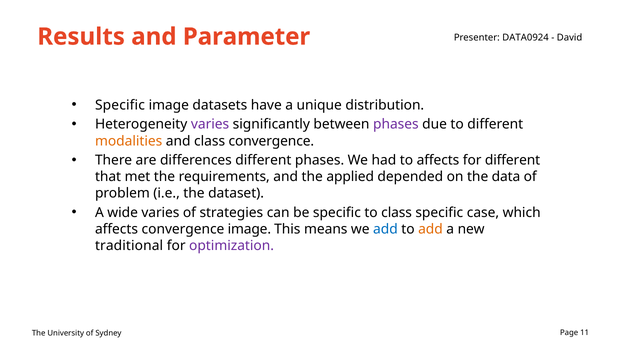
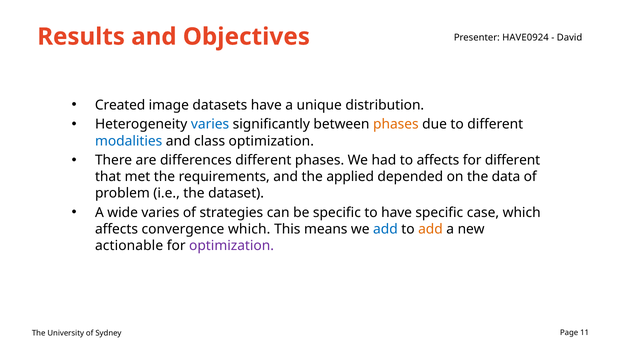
Parameter: Parameter -> Objectives
DATA0924: DATA0924 -> HAVE0924
Specific at (120, 105): Specific -> Created
varies at (210, 125) colour: purple -> blue
phases at (396, 125) colour: purple -> orange
modalities colour: orange -> blue
class convergence: convergence -> optimization
to class: class -> have
convergence image: image -> which
traditional: traditional -> actionable
